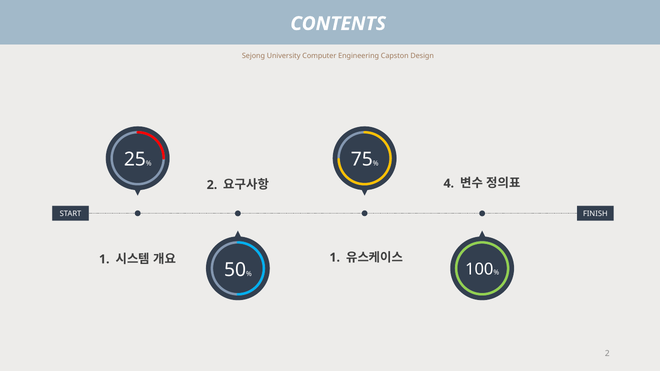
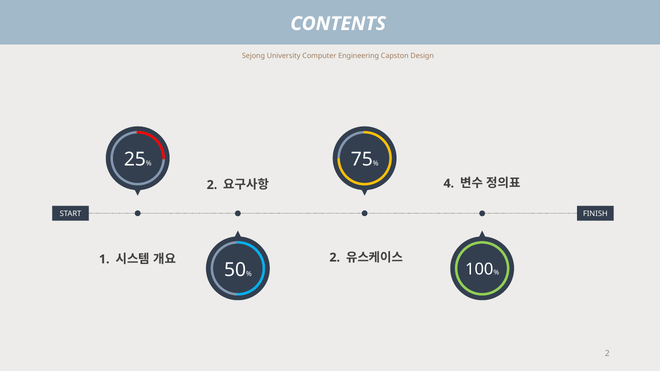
1 at (335, 258): 1 -> 2
